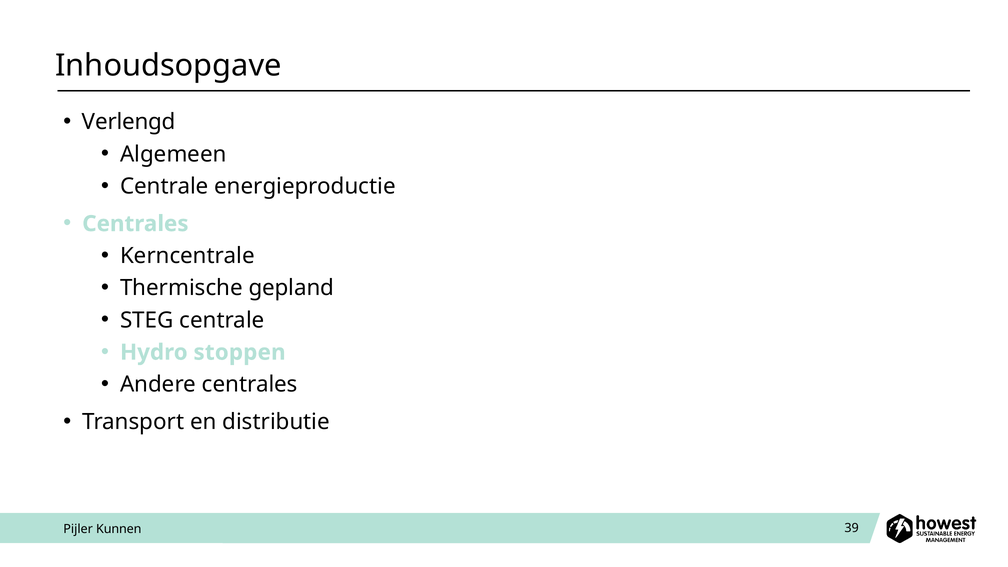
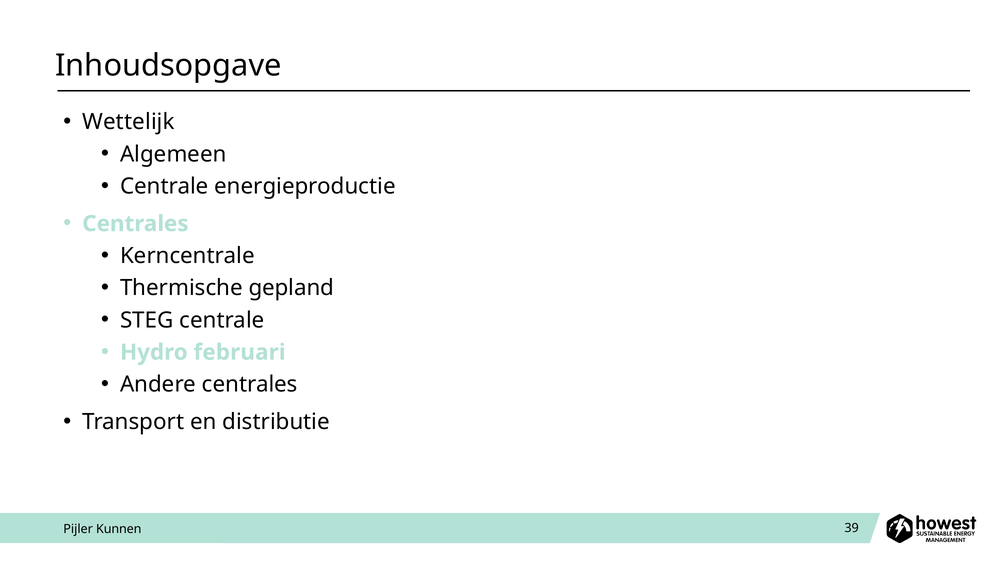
Verlengd: Verlengd -> Wettelijk
stoppen: stoppen -> februari
